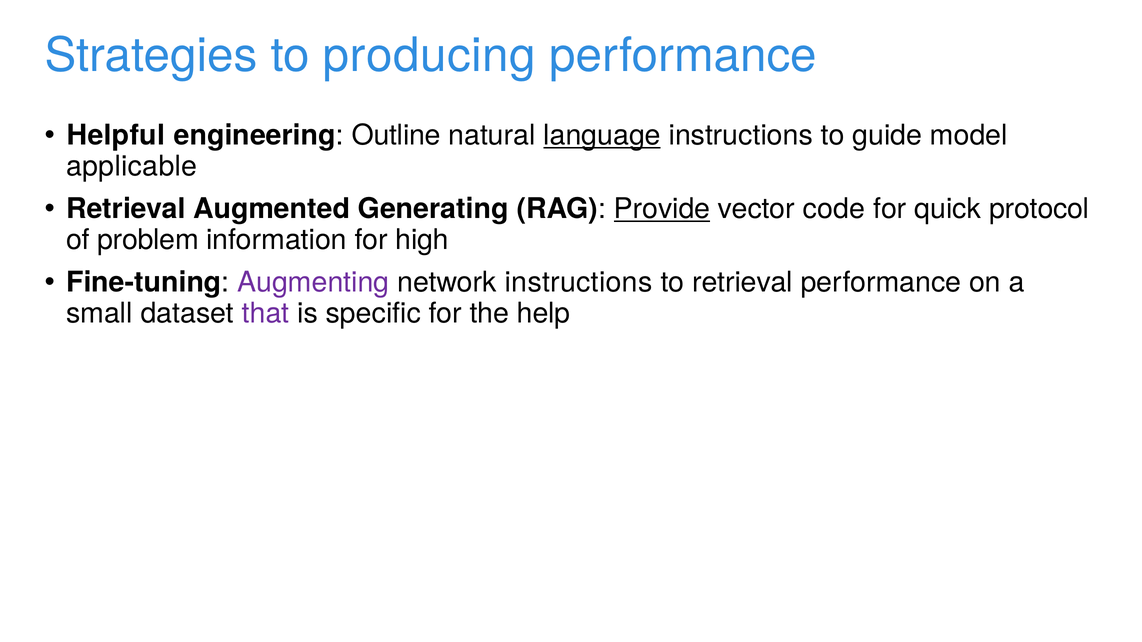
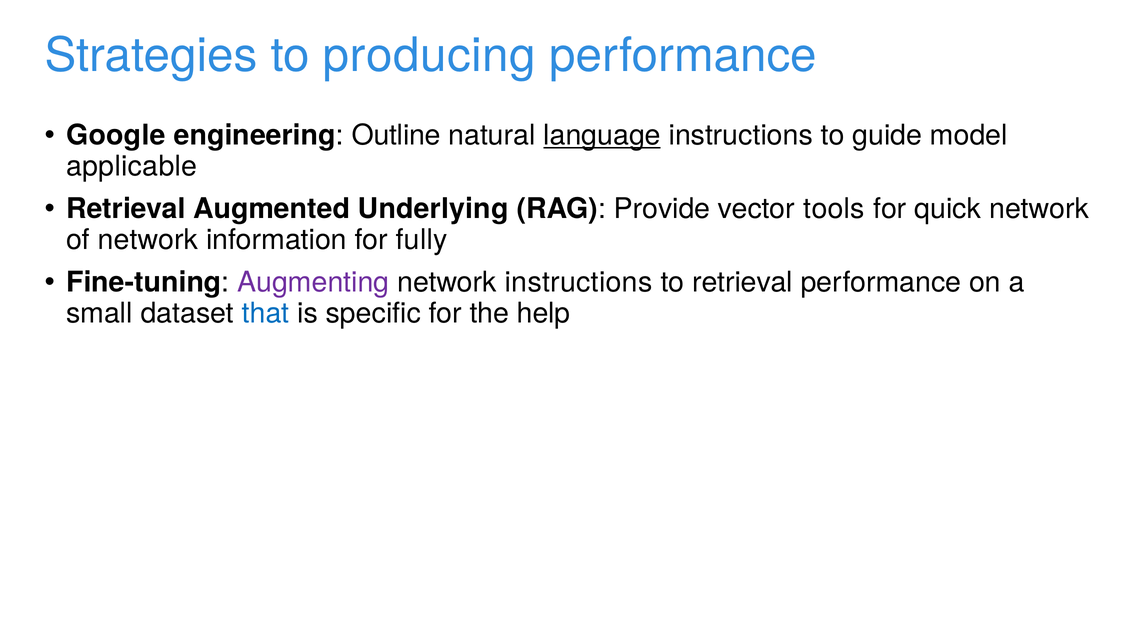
Helpful: Helpful -> Google
Generating: Generating -> Underlying
Provide underline: present -> none
code: code -> tools
quick protocol: protocol -> network
of problem: problem -> network
high: high -> fully
that colour: purple -> blue
